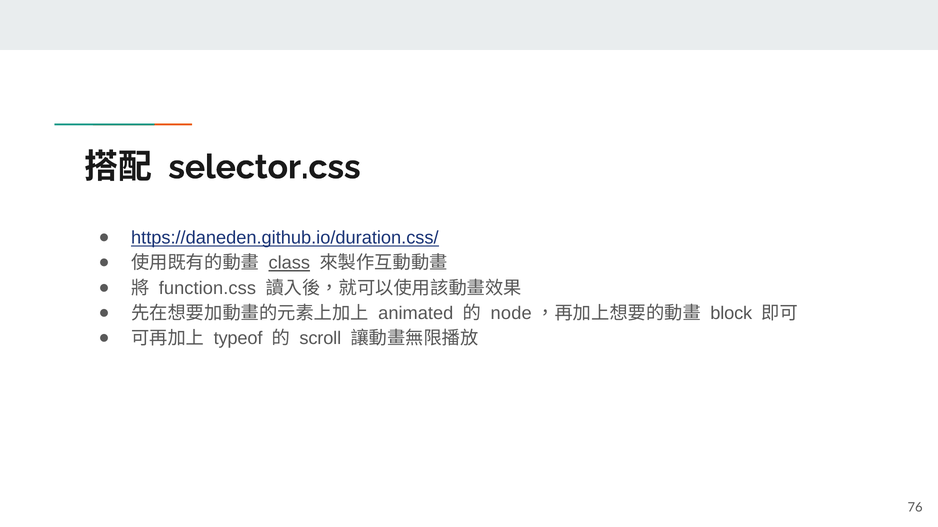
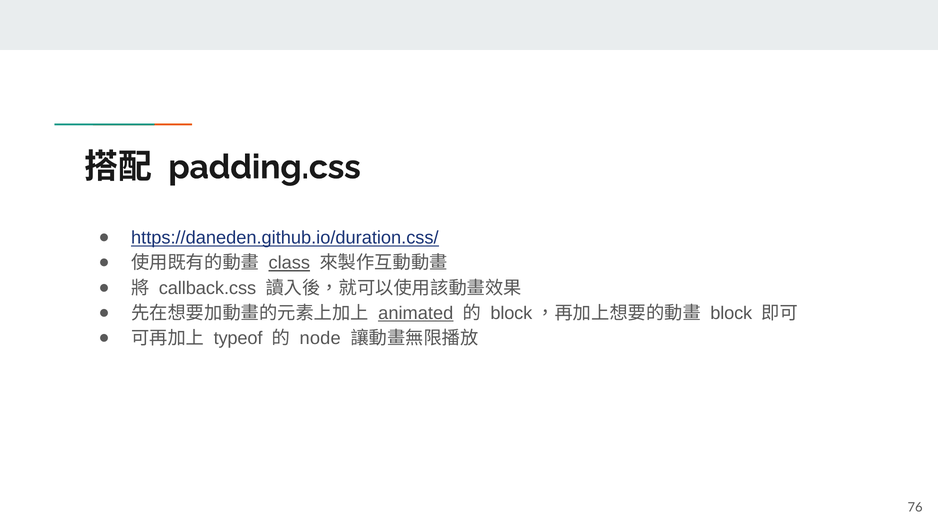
selector.css: selector.css -> padding.css
function.css: function.css -> callback.css
animated underline: none -> present
node at (511, 314): node -> block
scroll: scroll -> node
